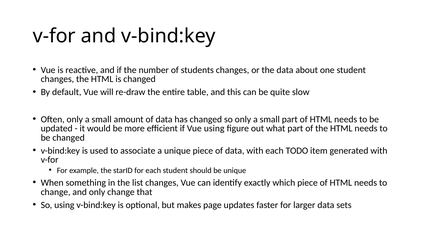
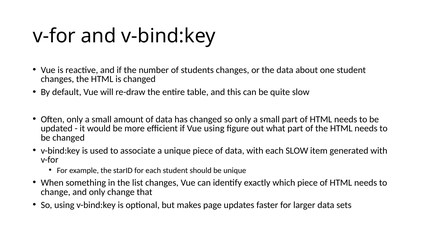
each TODO: TODO -> SLOW
